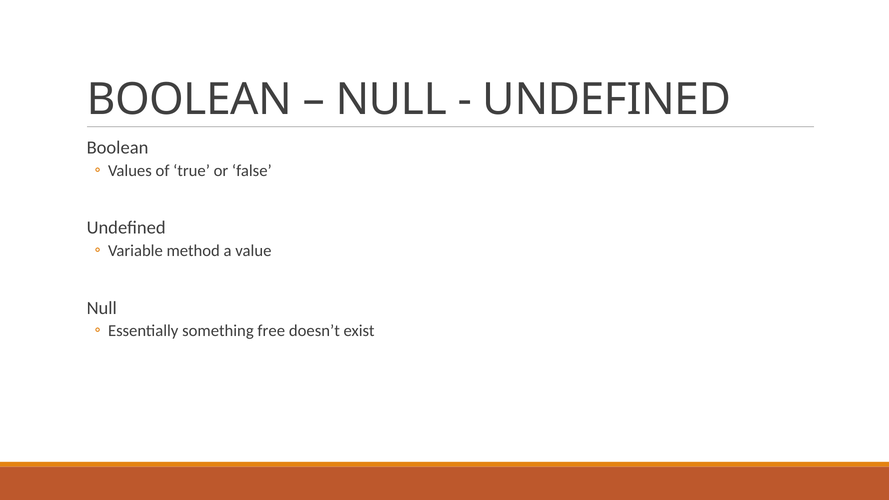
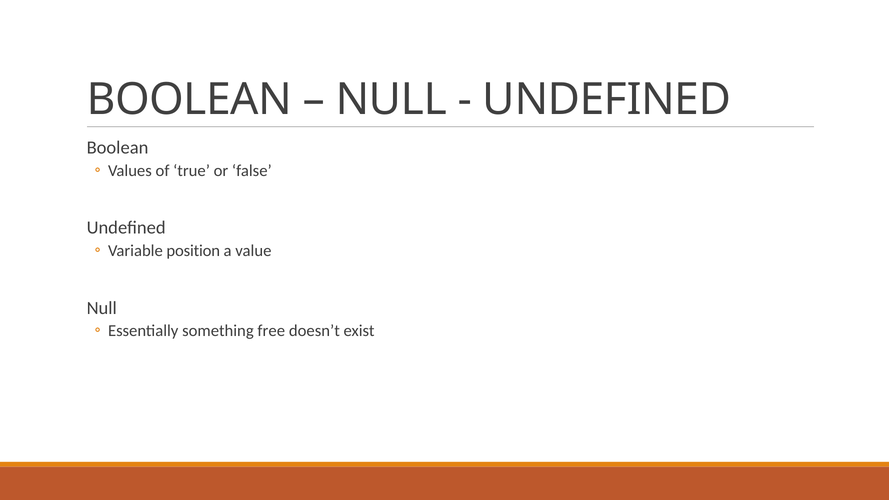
method: method -> position
